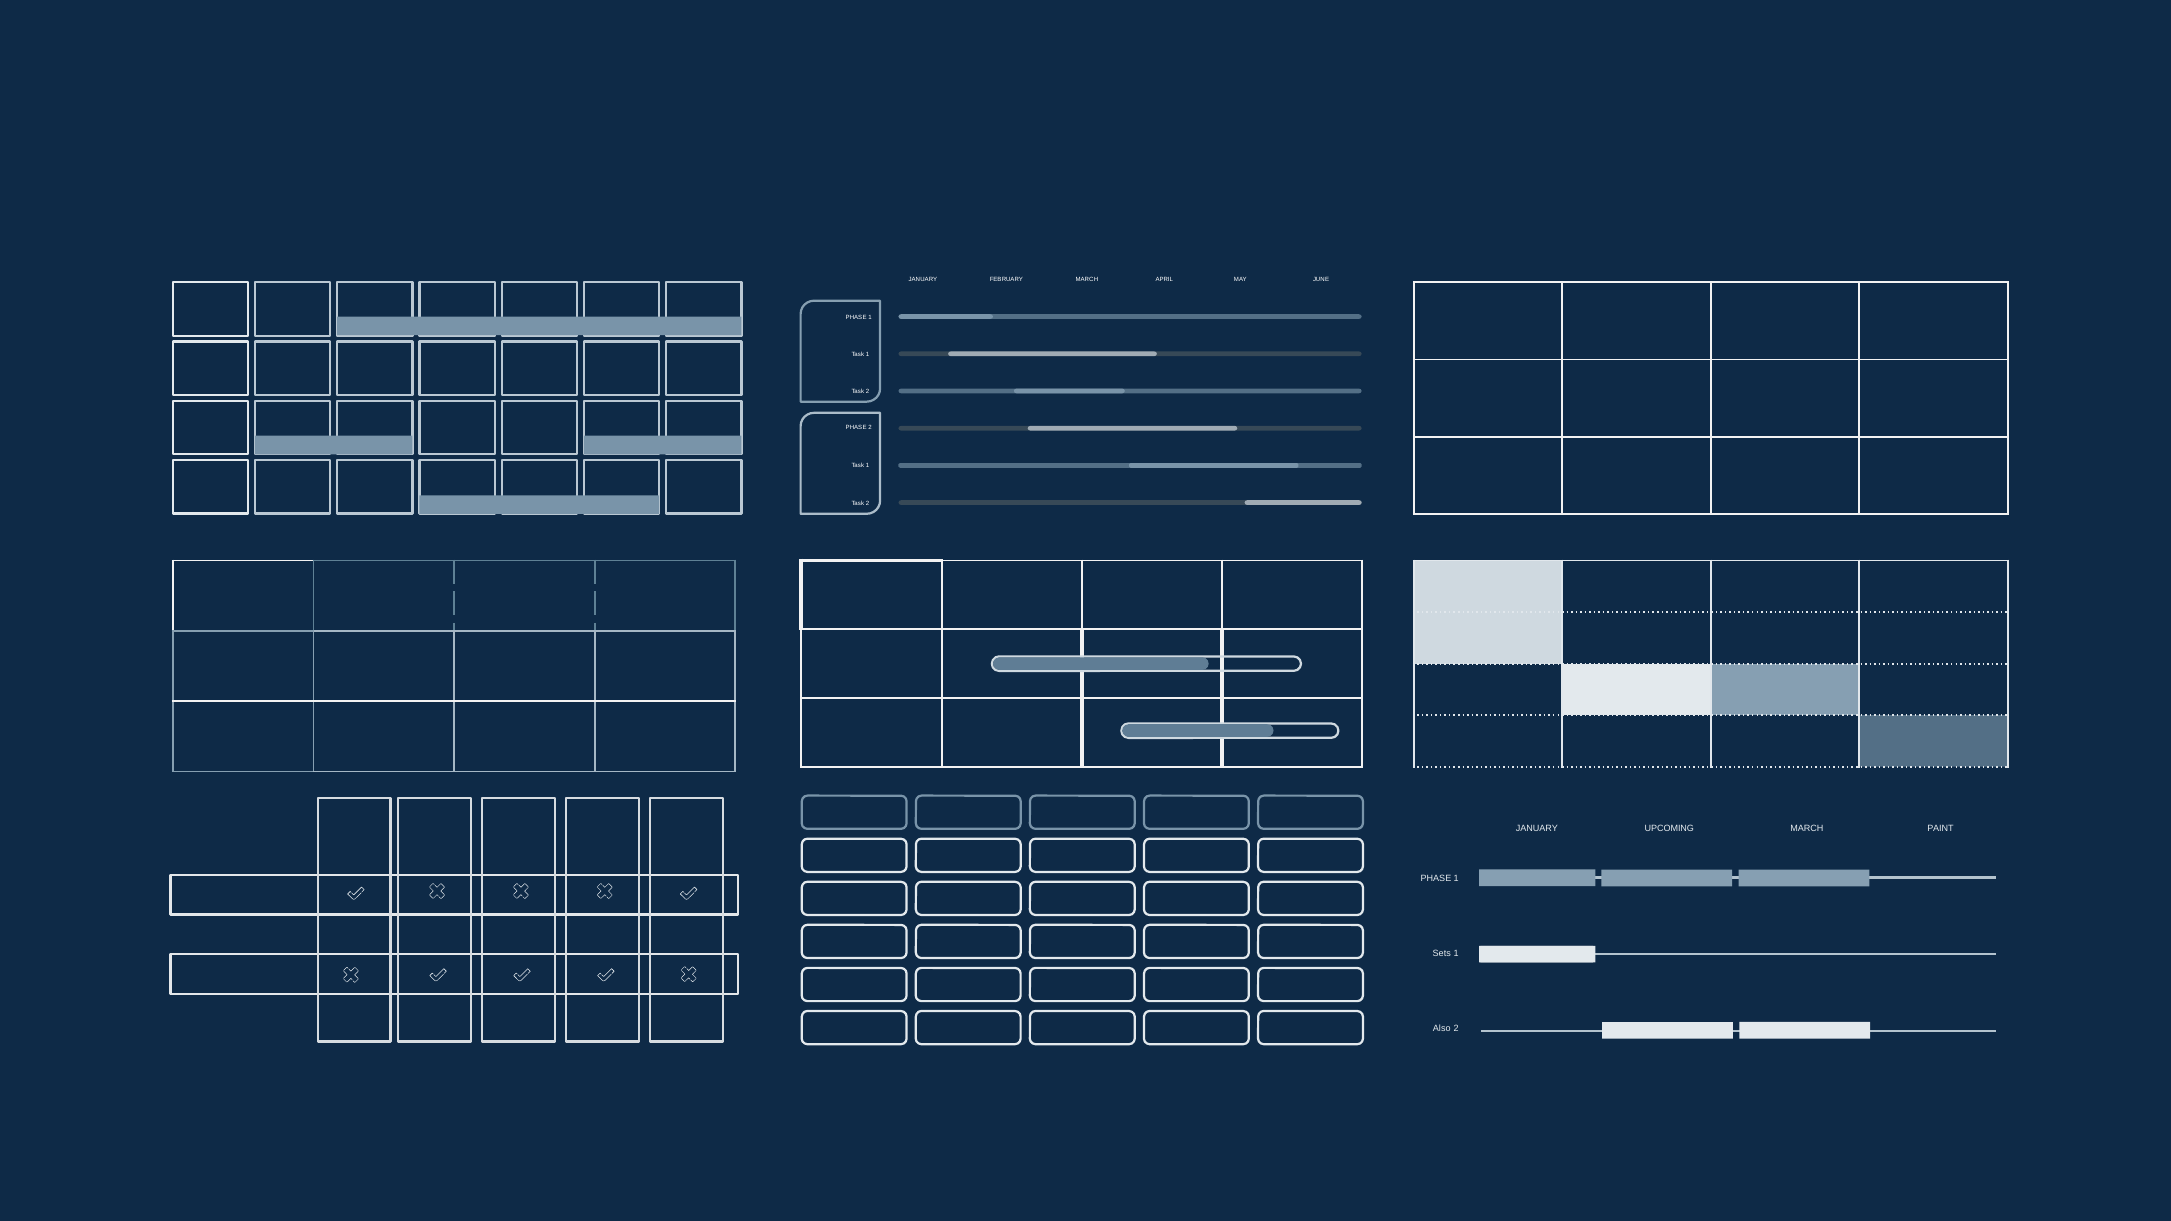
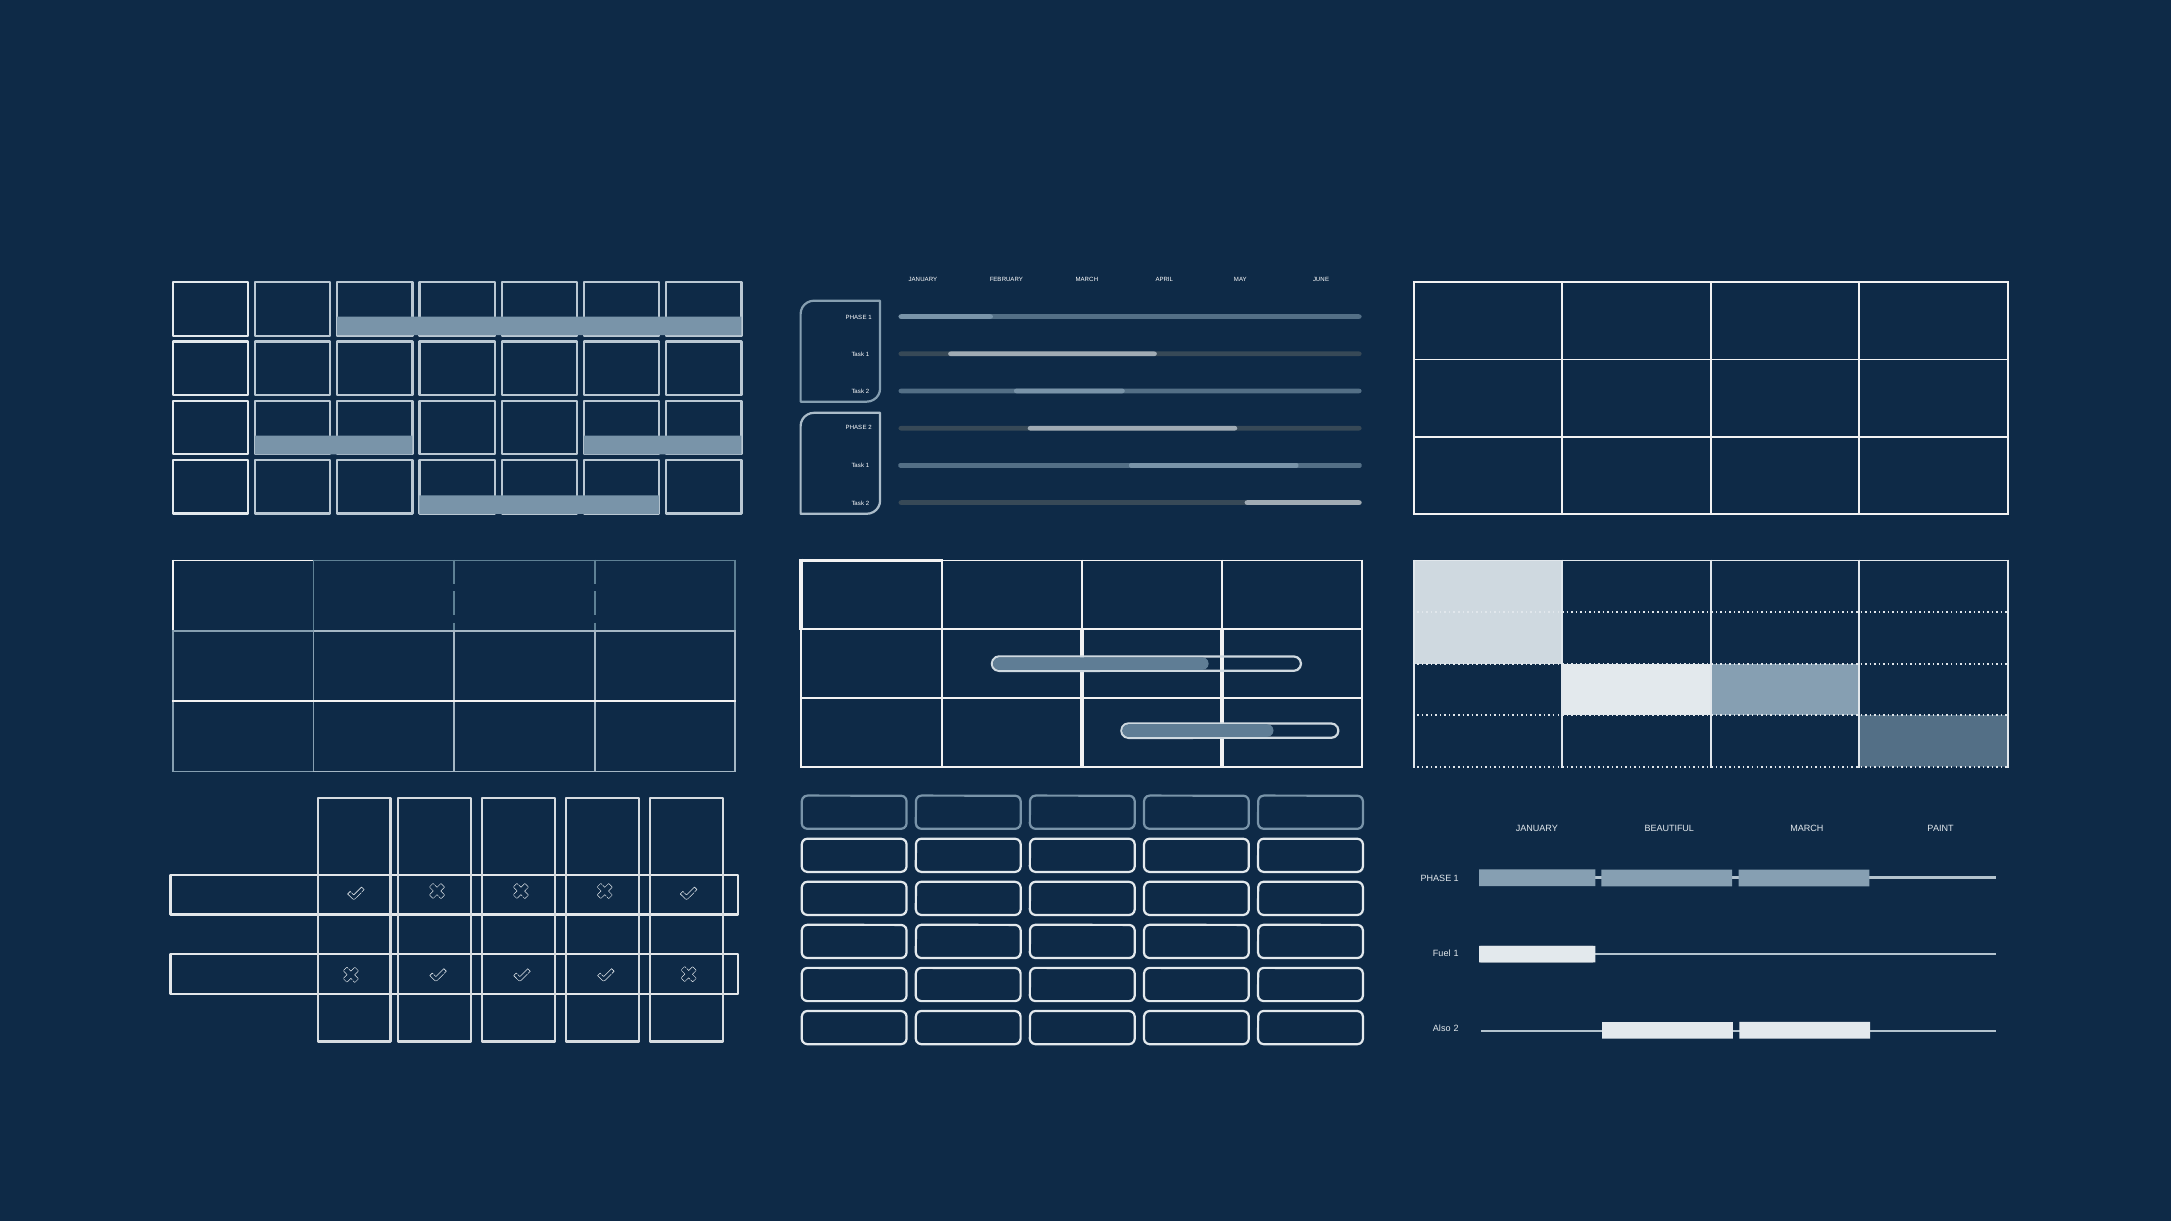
UPCOMING: UPCOMING -> BEAUTIFUL
Sets: Sets -> Fuel
